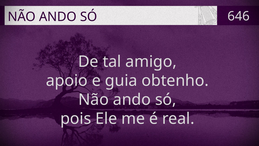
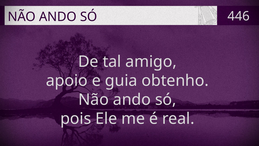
646: 646 -> 446
